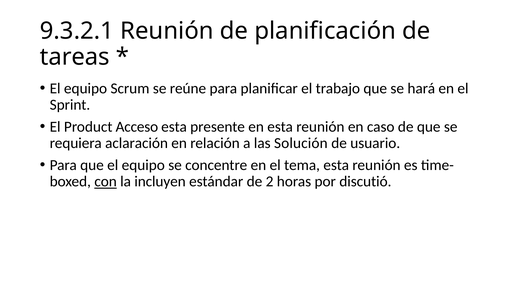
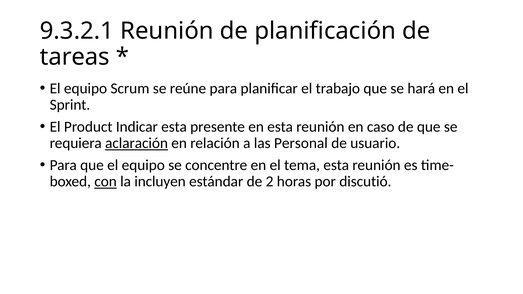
Acceso: Acceso -> Indicar
aclaración underline: none -> present
Solución: Solución -> Personal
